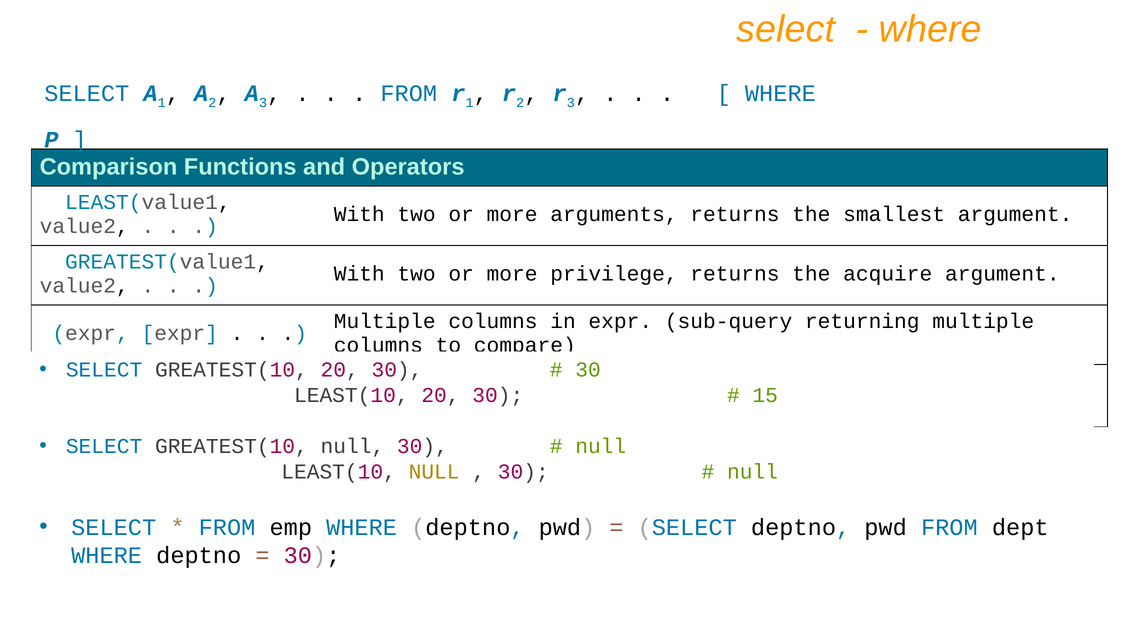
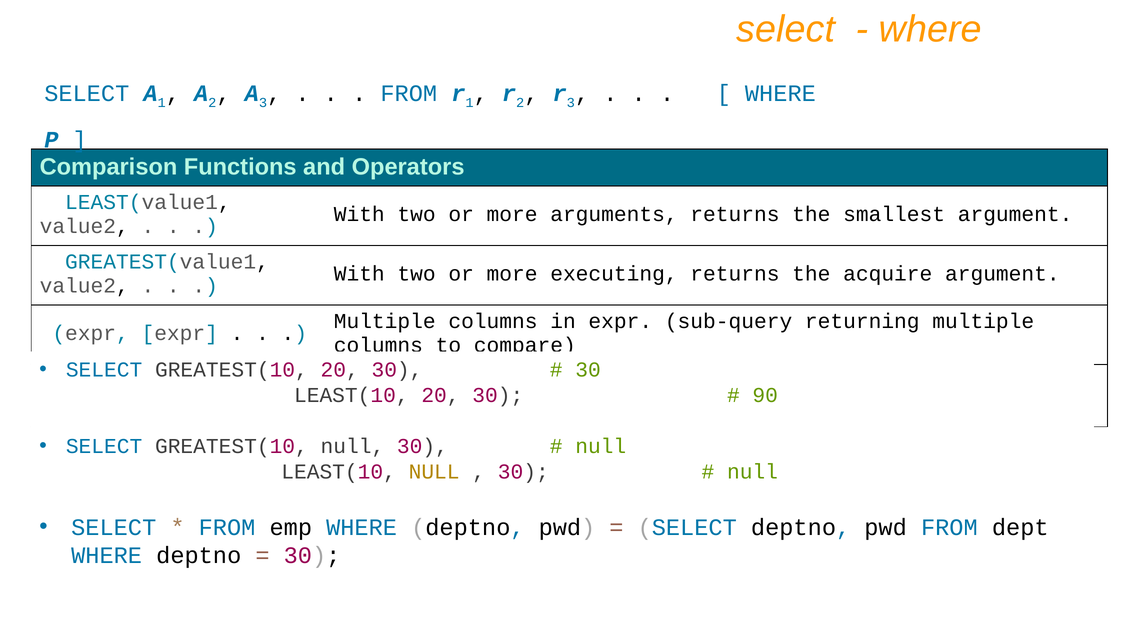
privilege: privilege -> executing
15: 15 -> 90
